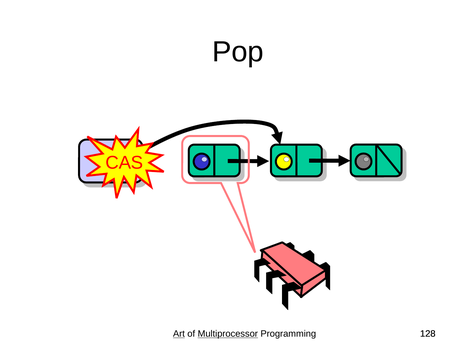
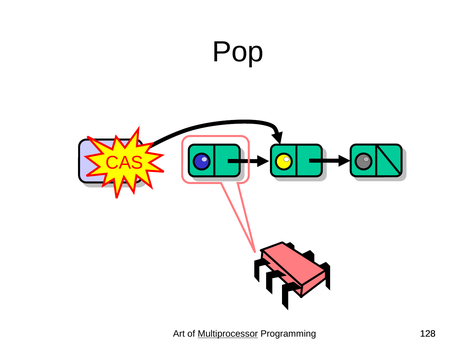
Art underline: present -> none
